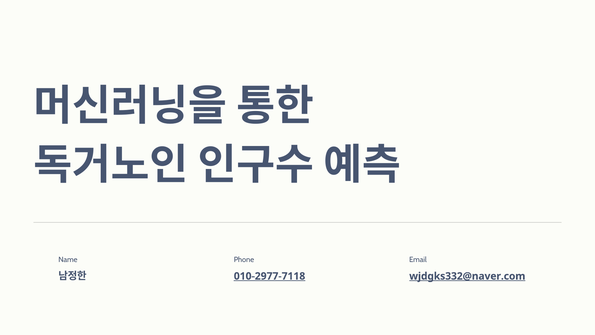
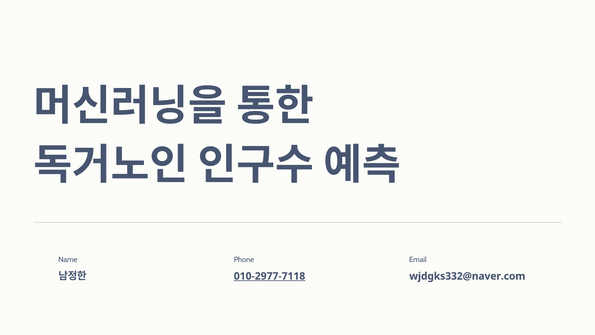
wjdgks332@naver.com underline: present -> none
